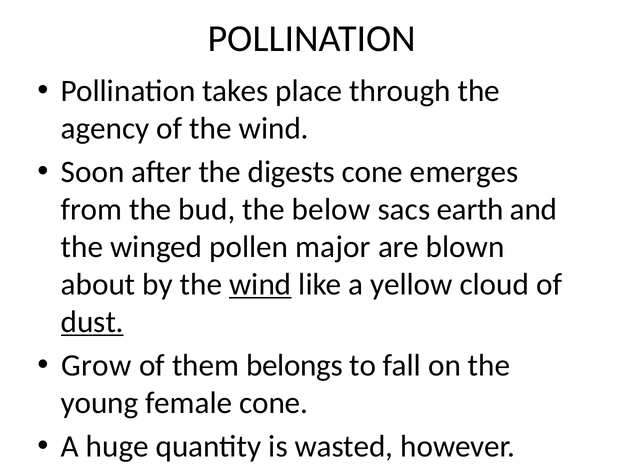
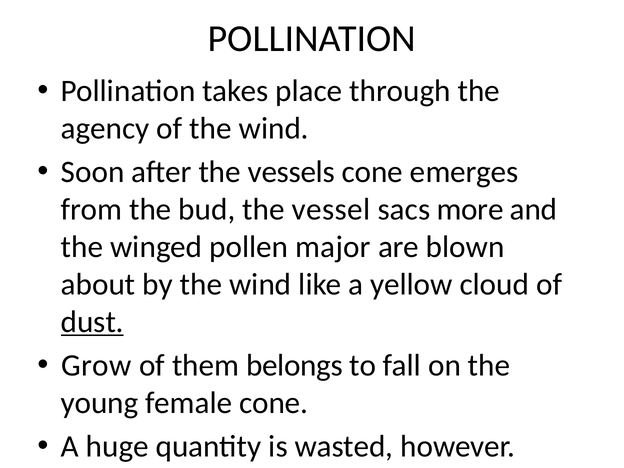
digests: digests -> vessels
below: below -> vessel
earth: earth -> more
wind at (260, 284) underline: present -> none
